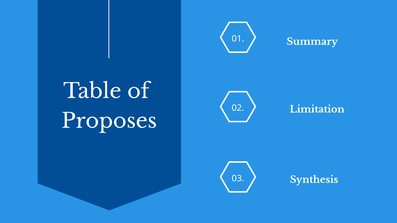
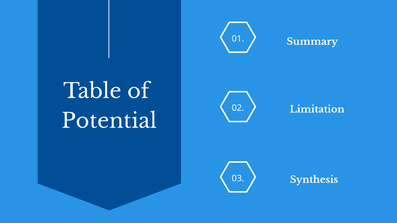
Proposes: Proposes -> Potential
